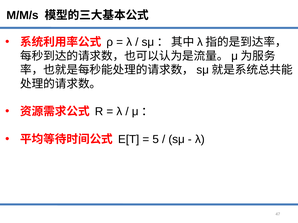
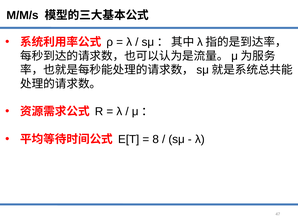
5: 5 -> 8
